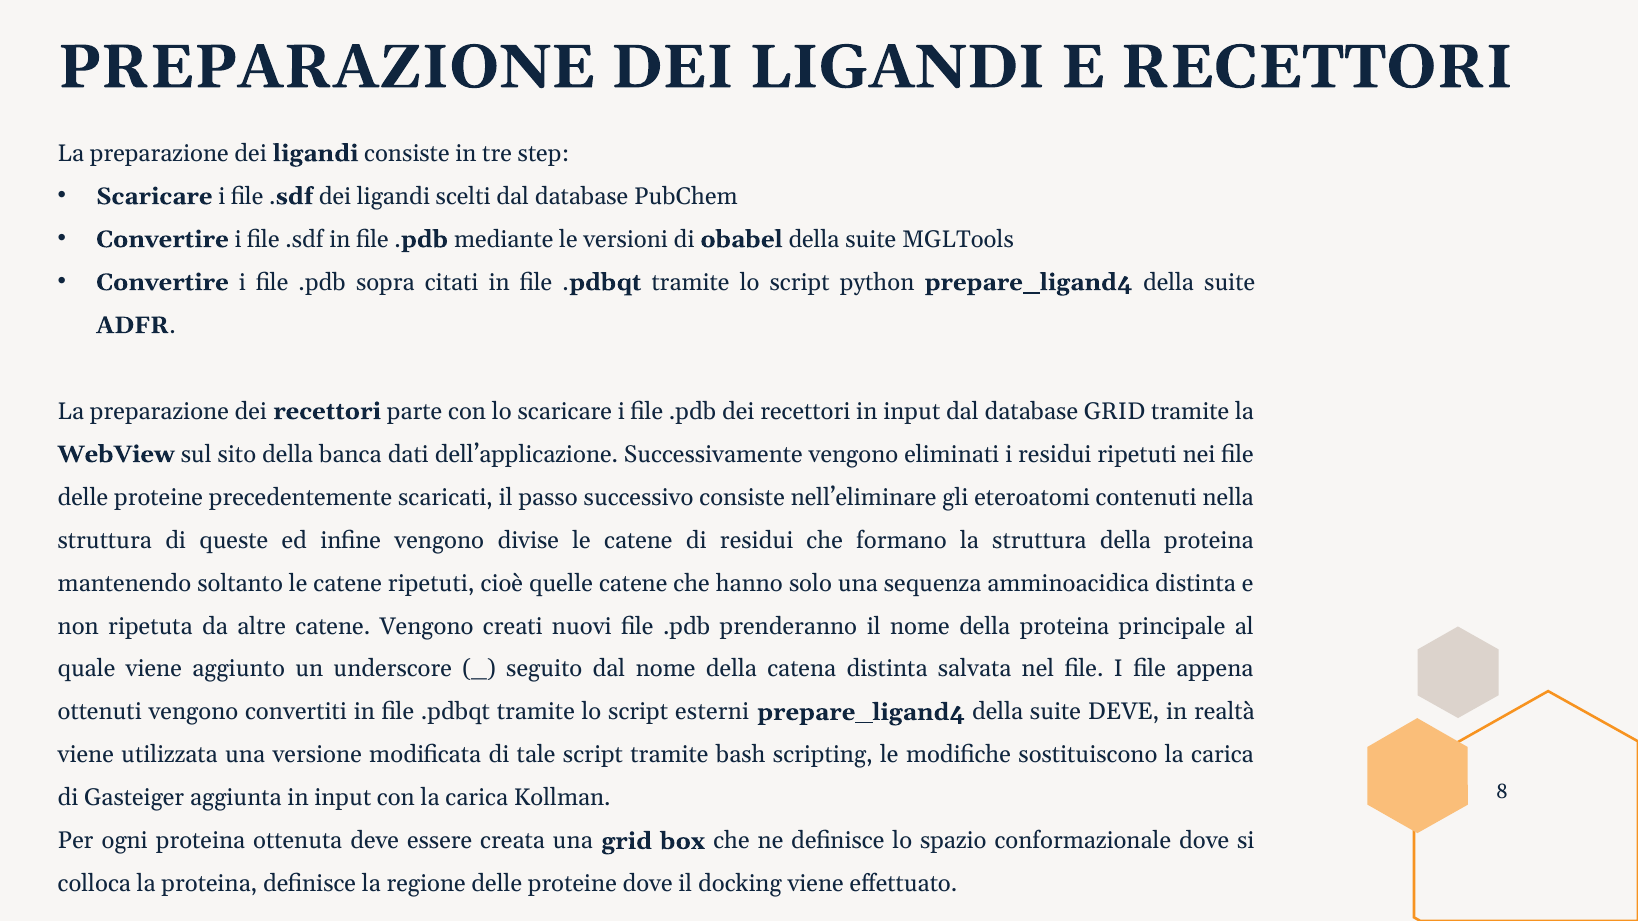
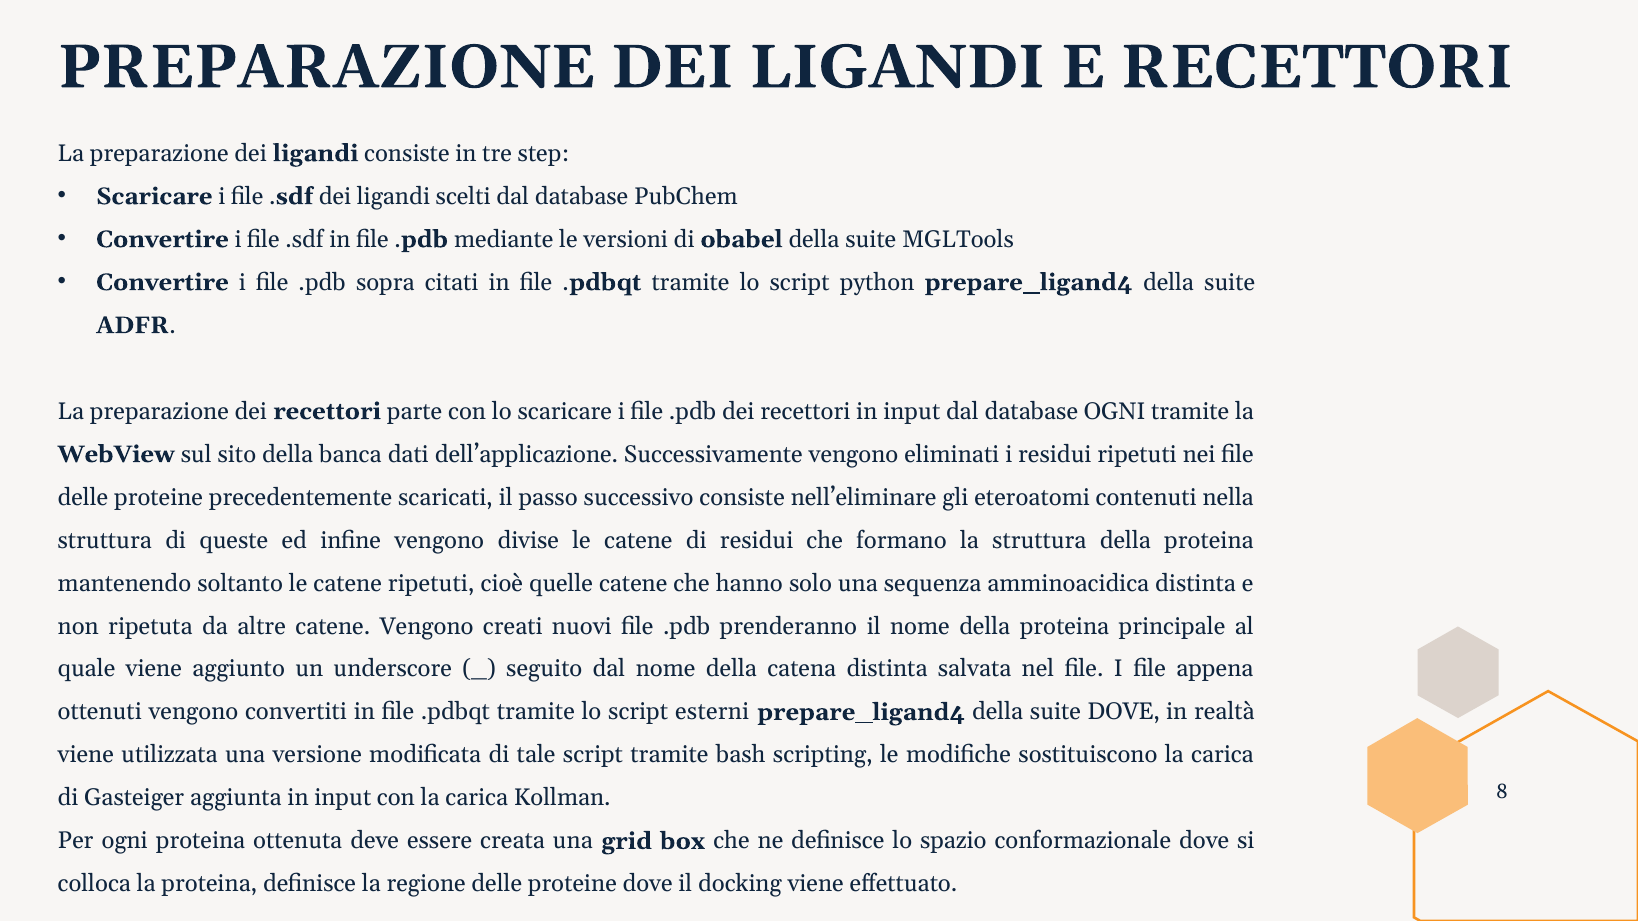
database GRID: GRID -> OGNI
suite DEVE: DEVE -> DOVE
